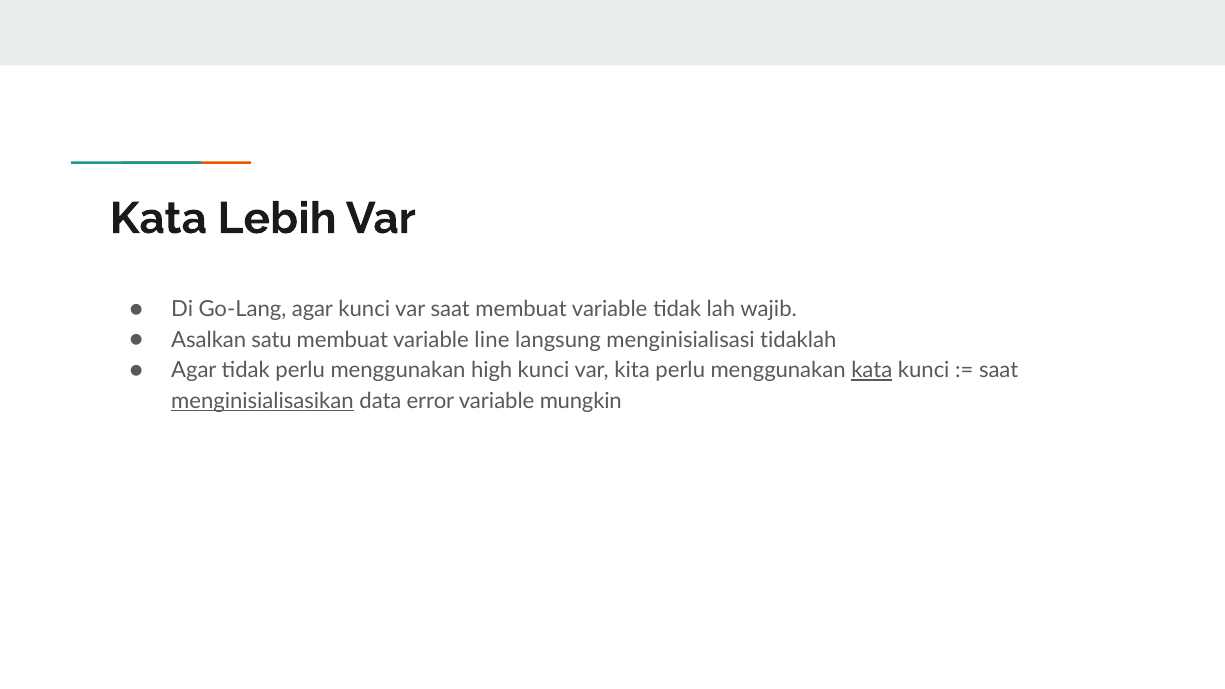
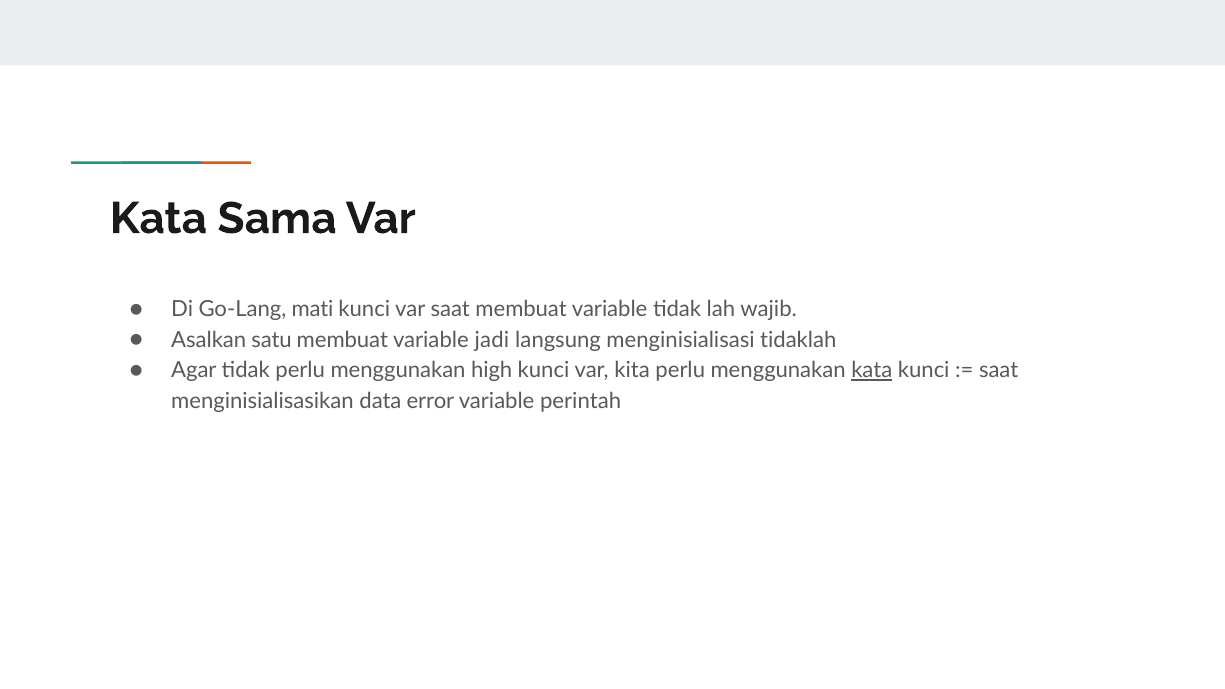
Lebih: Lebih -> Sama
Go-Lang agar: agar -> mati
line: line -> jadi
menginisialisasikan underline: present -> none
mungkin: mungkin -> perintah
